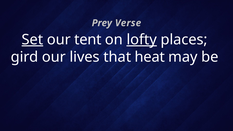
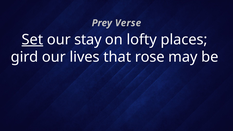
tent: tent -> stay
lofty underline: present -> none
heat: heat -> rose
